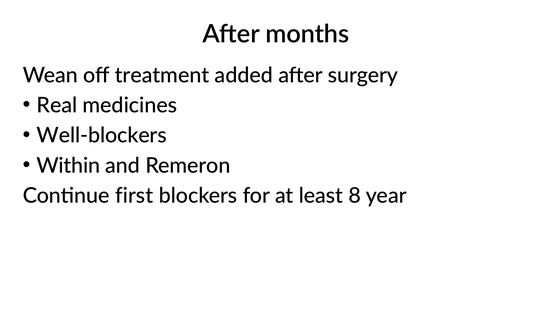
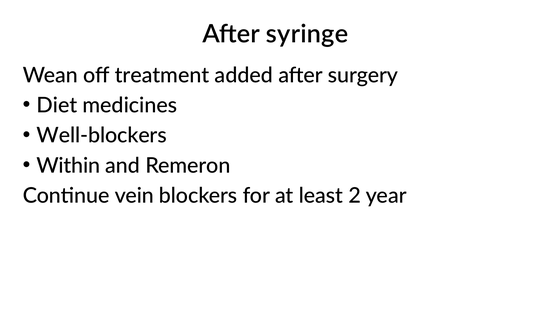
months: months -> syringe
Real: Real -> Diet
first: first -> vein
8: 8 -> 2
